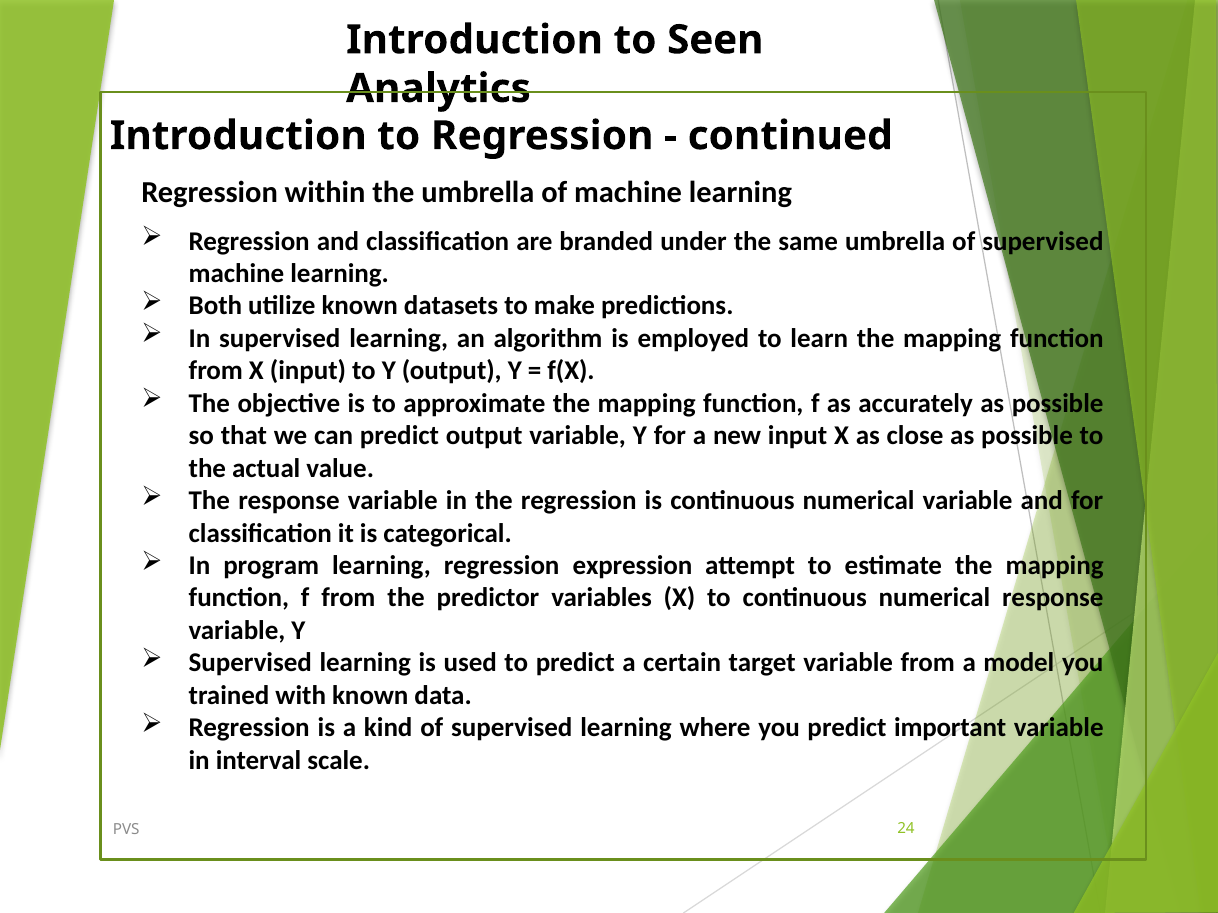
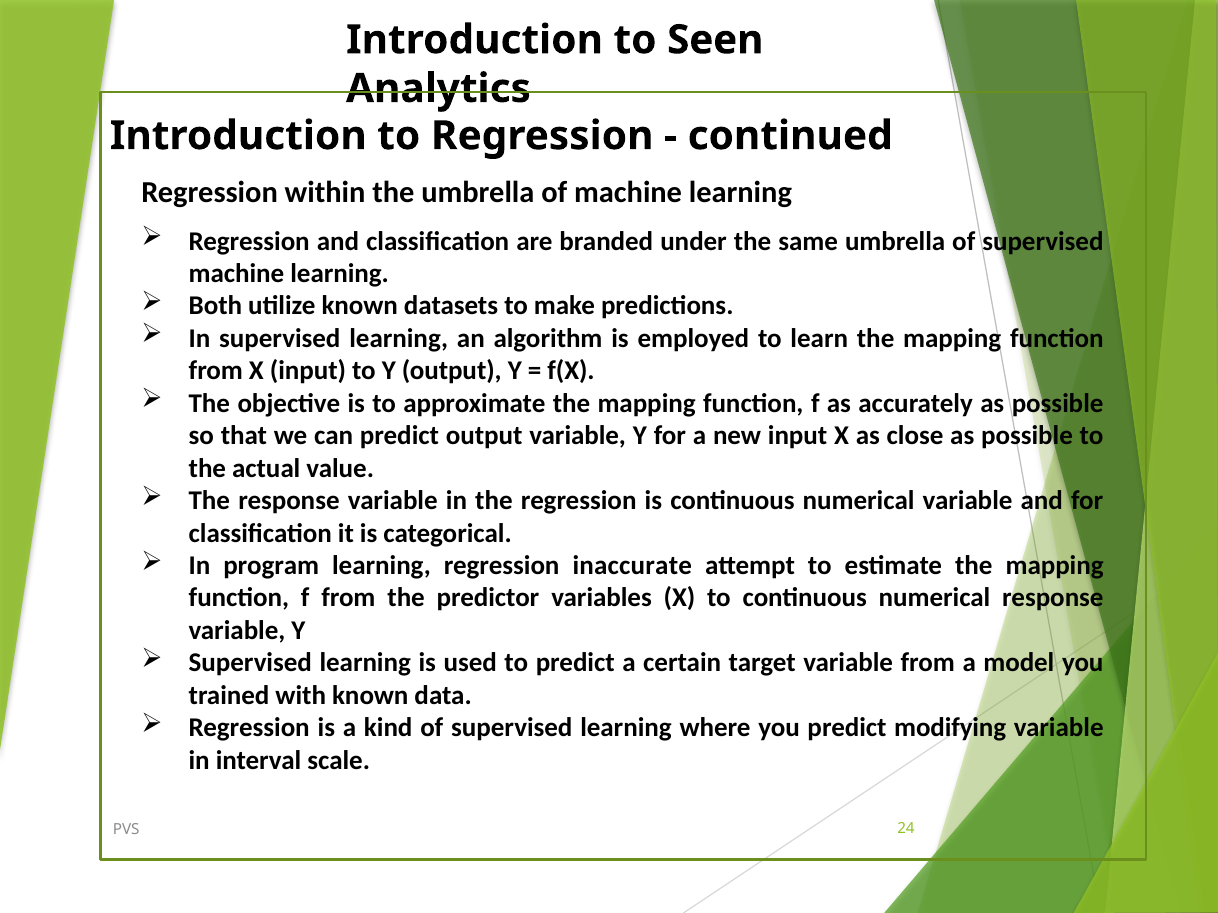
expression: expression -> inaccurate
important: important -> modifying
